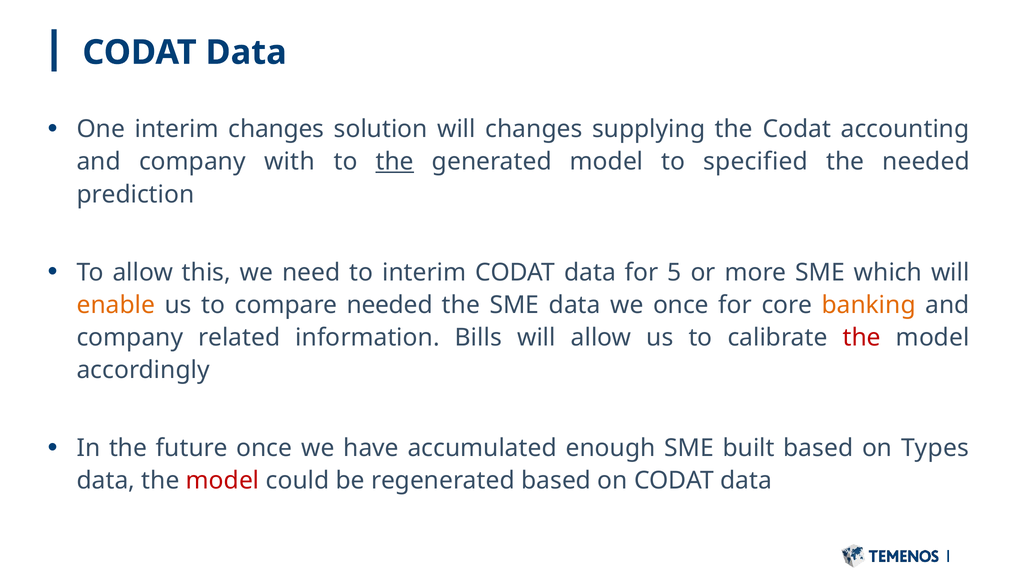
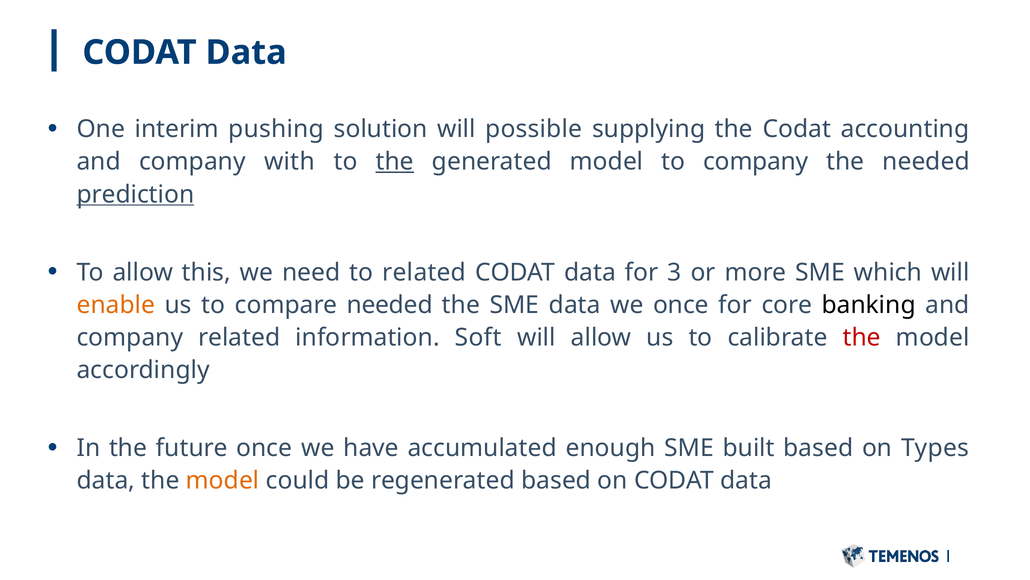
interim changes: changes -> pushing
will changes: changes -> possible
to specified: specified -> company
prediction underline: none -> present
to interim: interim -> related
5: 5 -> 3
banking colour: orange -> black
Bills: Bills -> Soft
model at (223, 480) colour: red -> orange
